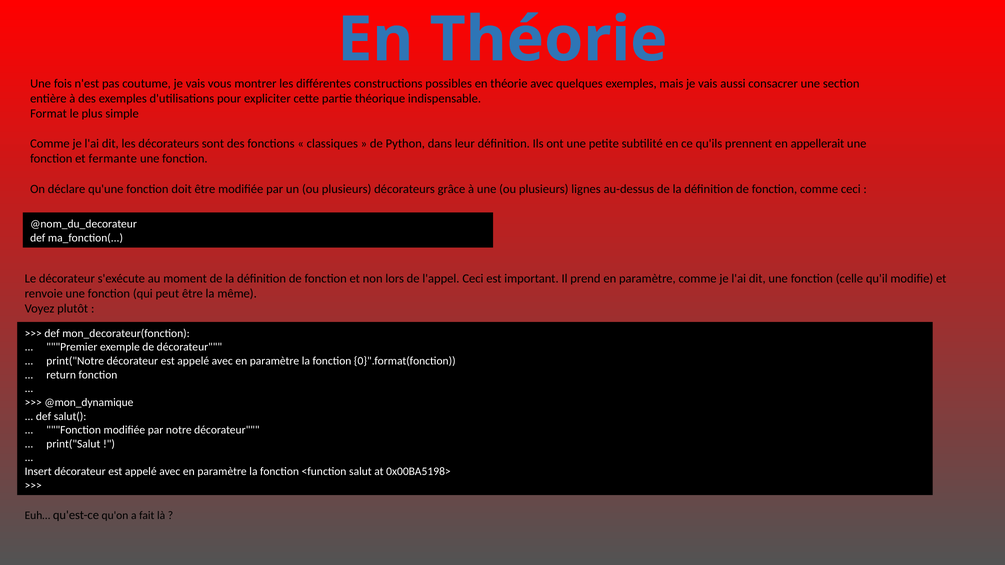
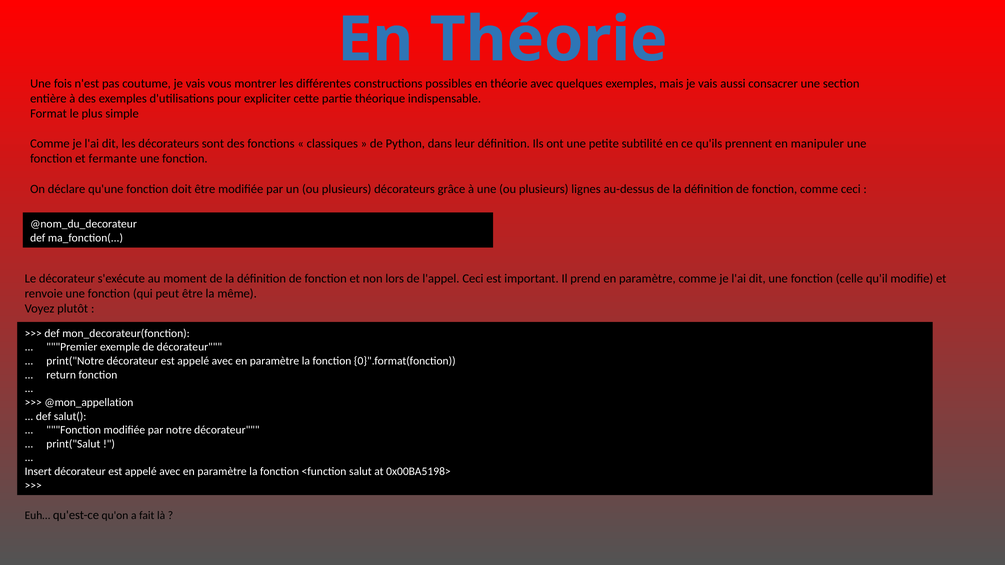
appellerait: appellerait -> manipuler
@mon_dynamique: @mon_dynamique -> @mon_appellation
